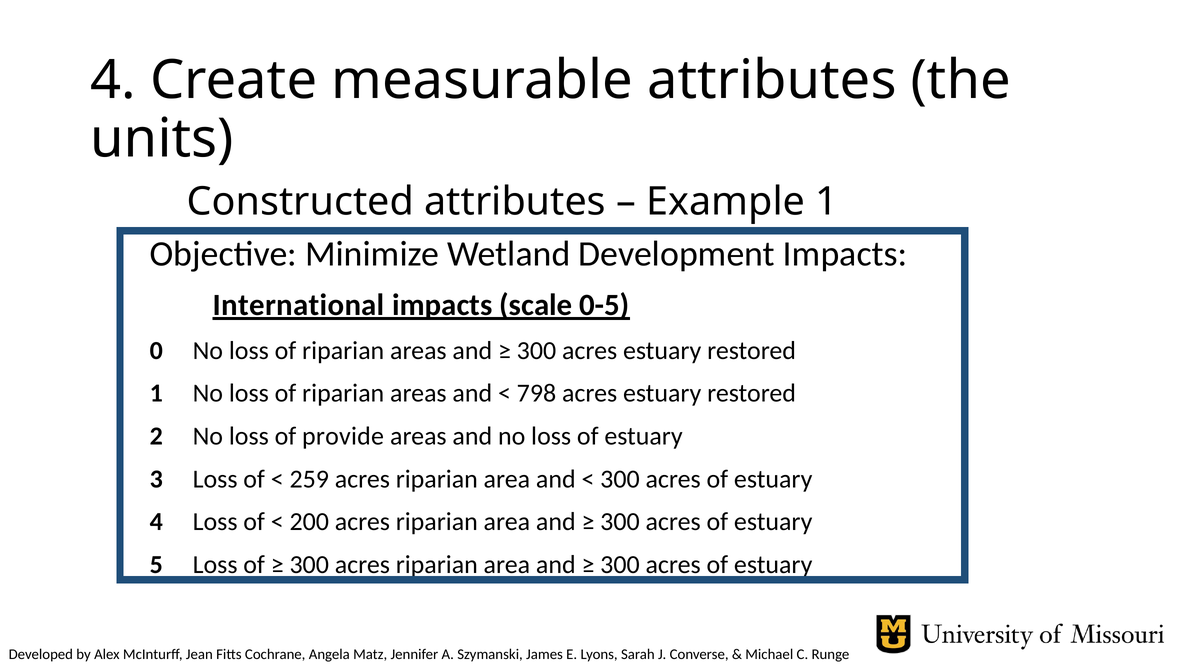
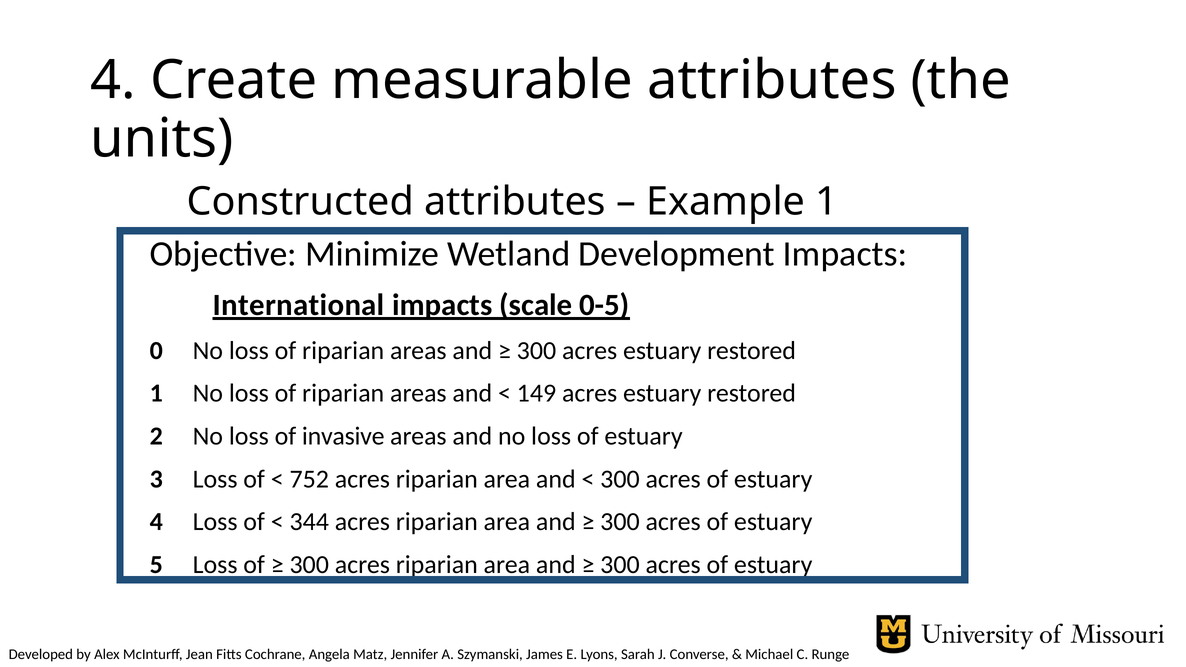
798: 798 -> 149
provide: provide -> invasive
259: 259 -> 752
200: 200 -> 344
